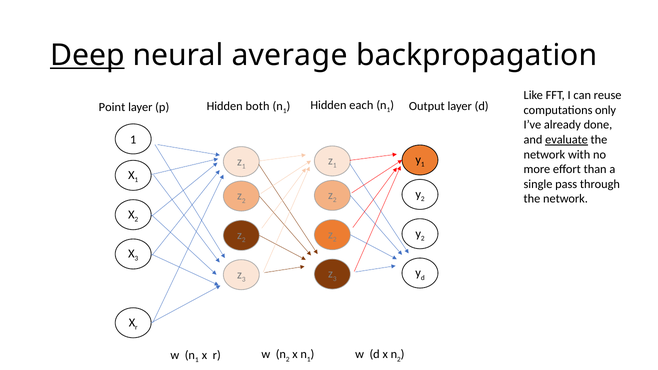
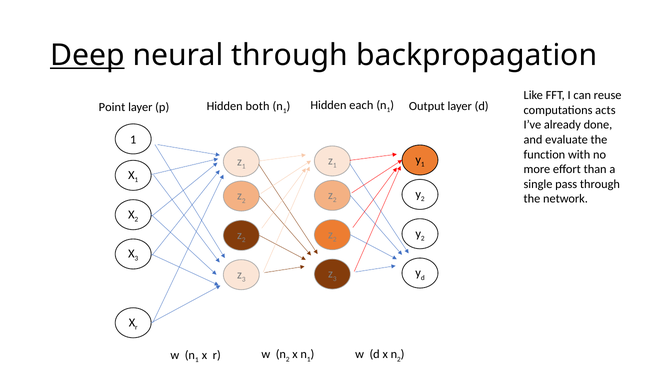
neural average: average -> through
only: only -> acts
evaluate underline: present -> none
network at (544, 155): network -> function
